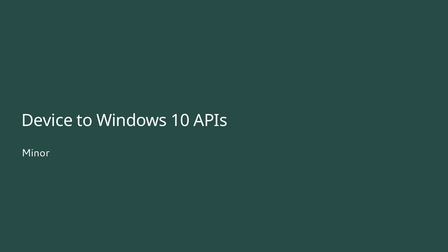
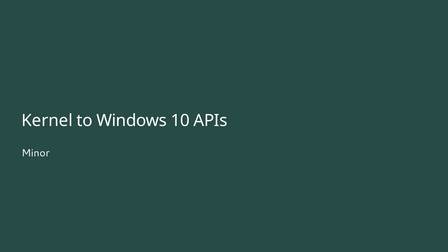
Device: Device -> Kernel
